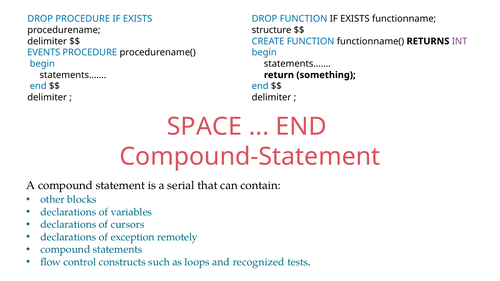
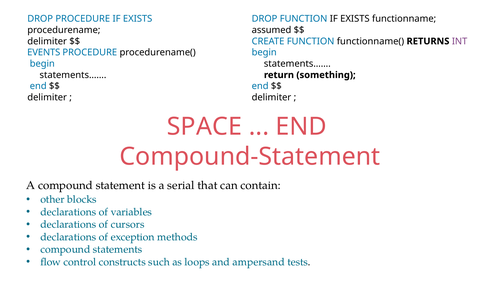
structure: structure -> assumed
remotely: remotely -> methods
recognized: recognized -> ampersand
